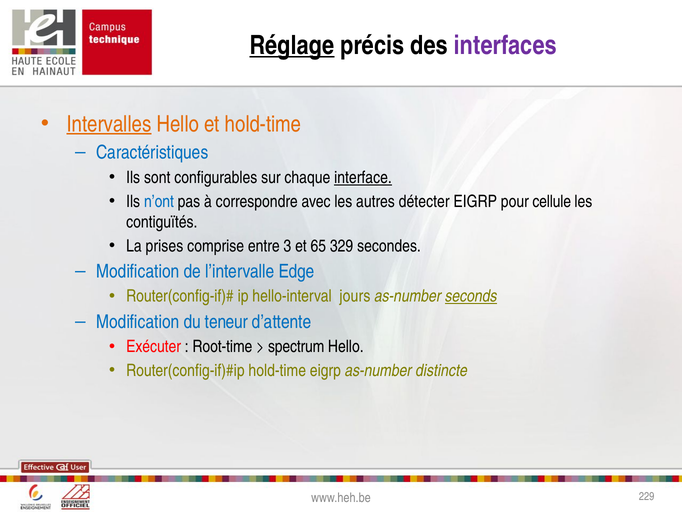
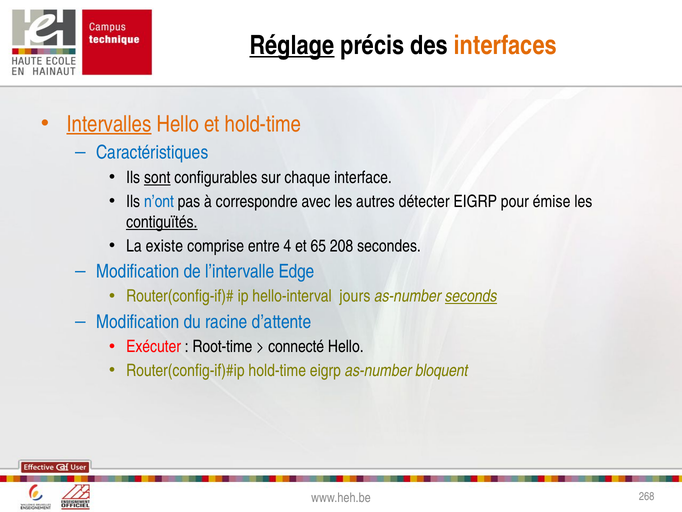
interfaces colour: purple -> orange
sont underline: none -> present
interface underline: present -> none
cellule: cellule -> émise
contiguïtés underline: none -> present
prises: prises -> existe
3: 3 -> 4
329: 329 -> 208
teneur: teneur -> racine
spectrum: spectrum -> connecté
distincte: distincte -> bloquent
229: 229 -> 268
